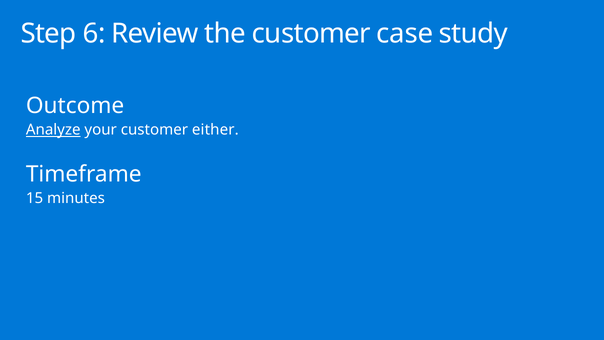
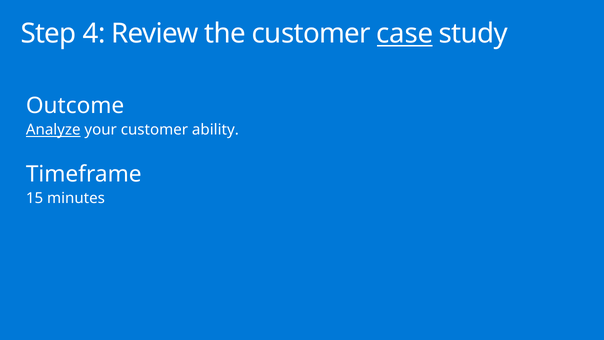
6: 6 -> 4
case underline: none -> present
either: either -> ability
